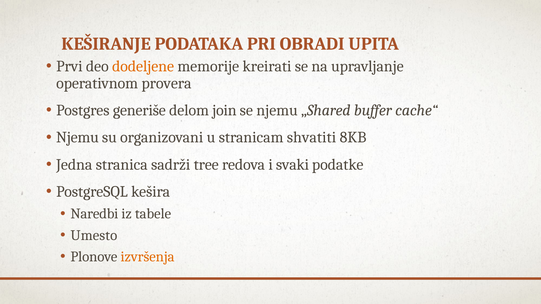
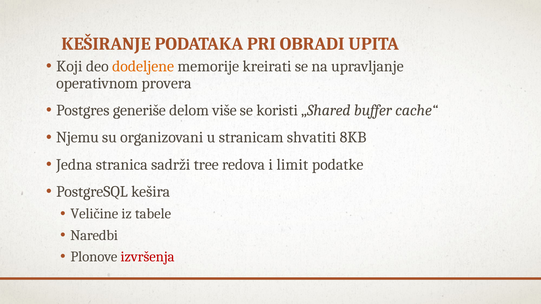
Prvi: Prvi -> Koji
join: join -> više
se njemu: njemu -> koristi
svaki: svaki -> limit
Naredbi: Naredbi -> Veličine
Umesto: Umesto -> Naredbi
izvršenja colour: orange -> red
